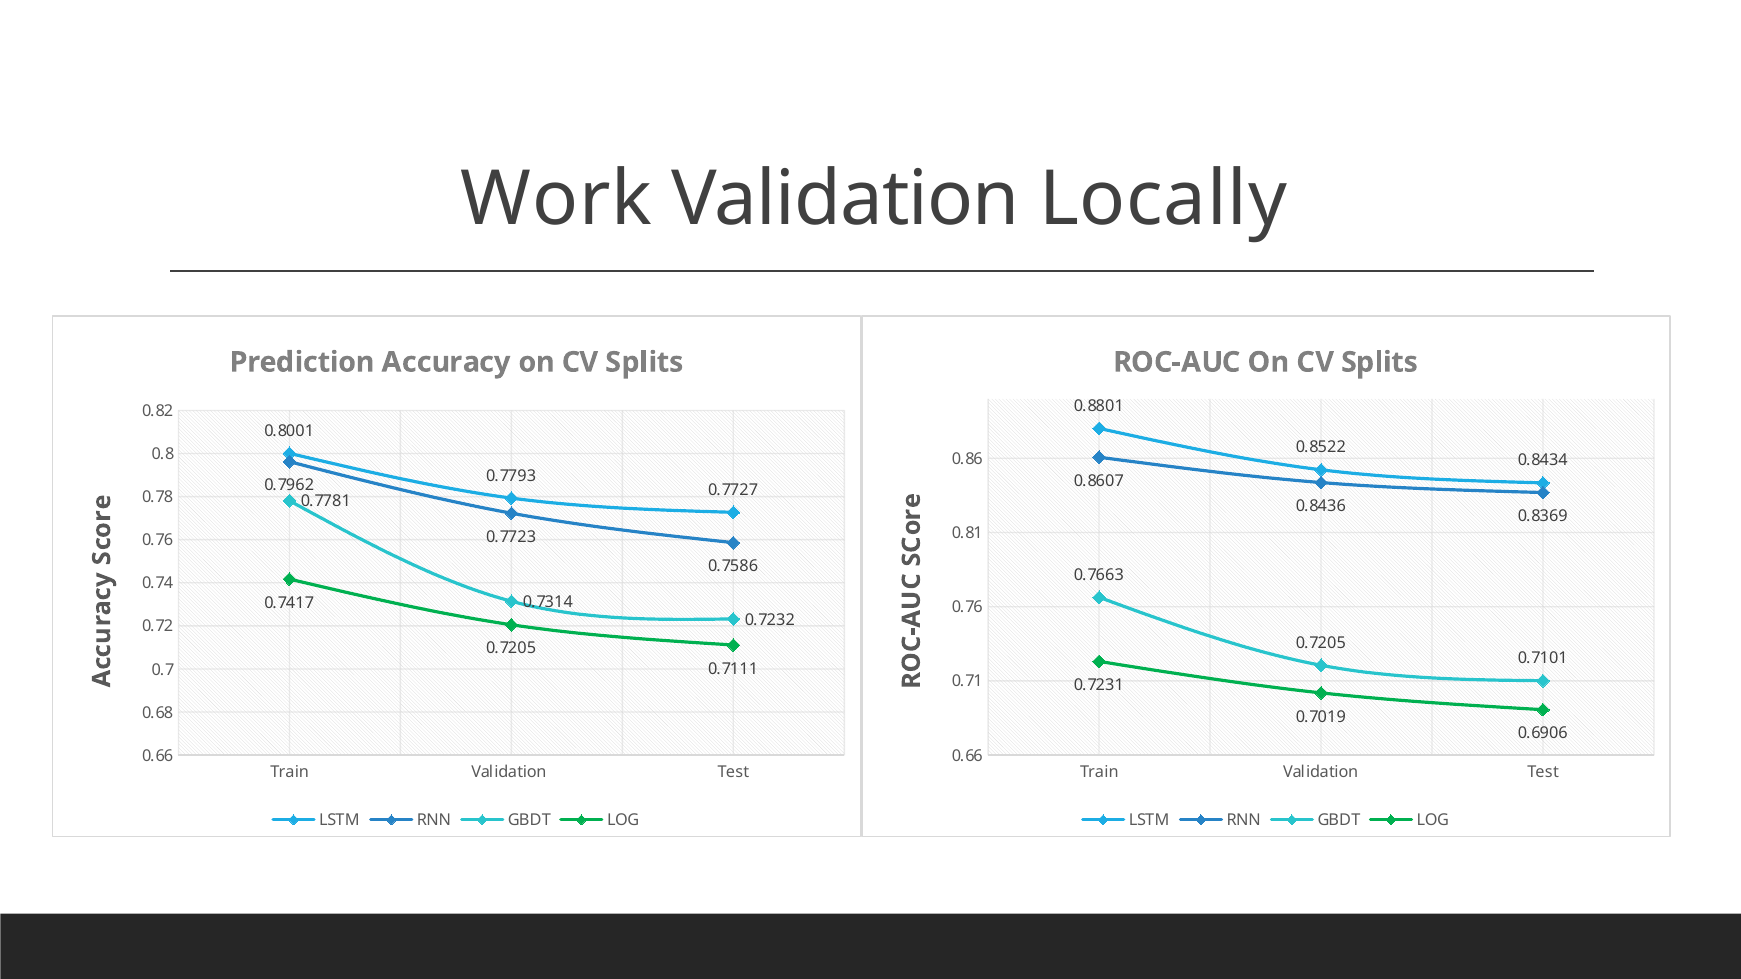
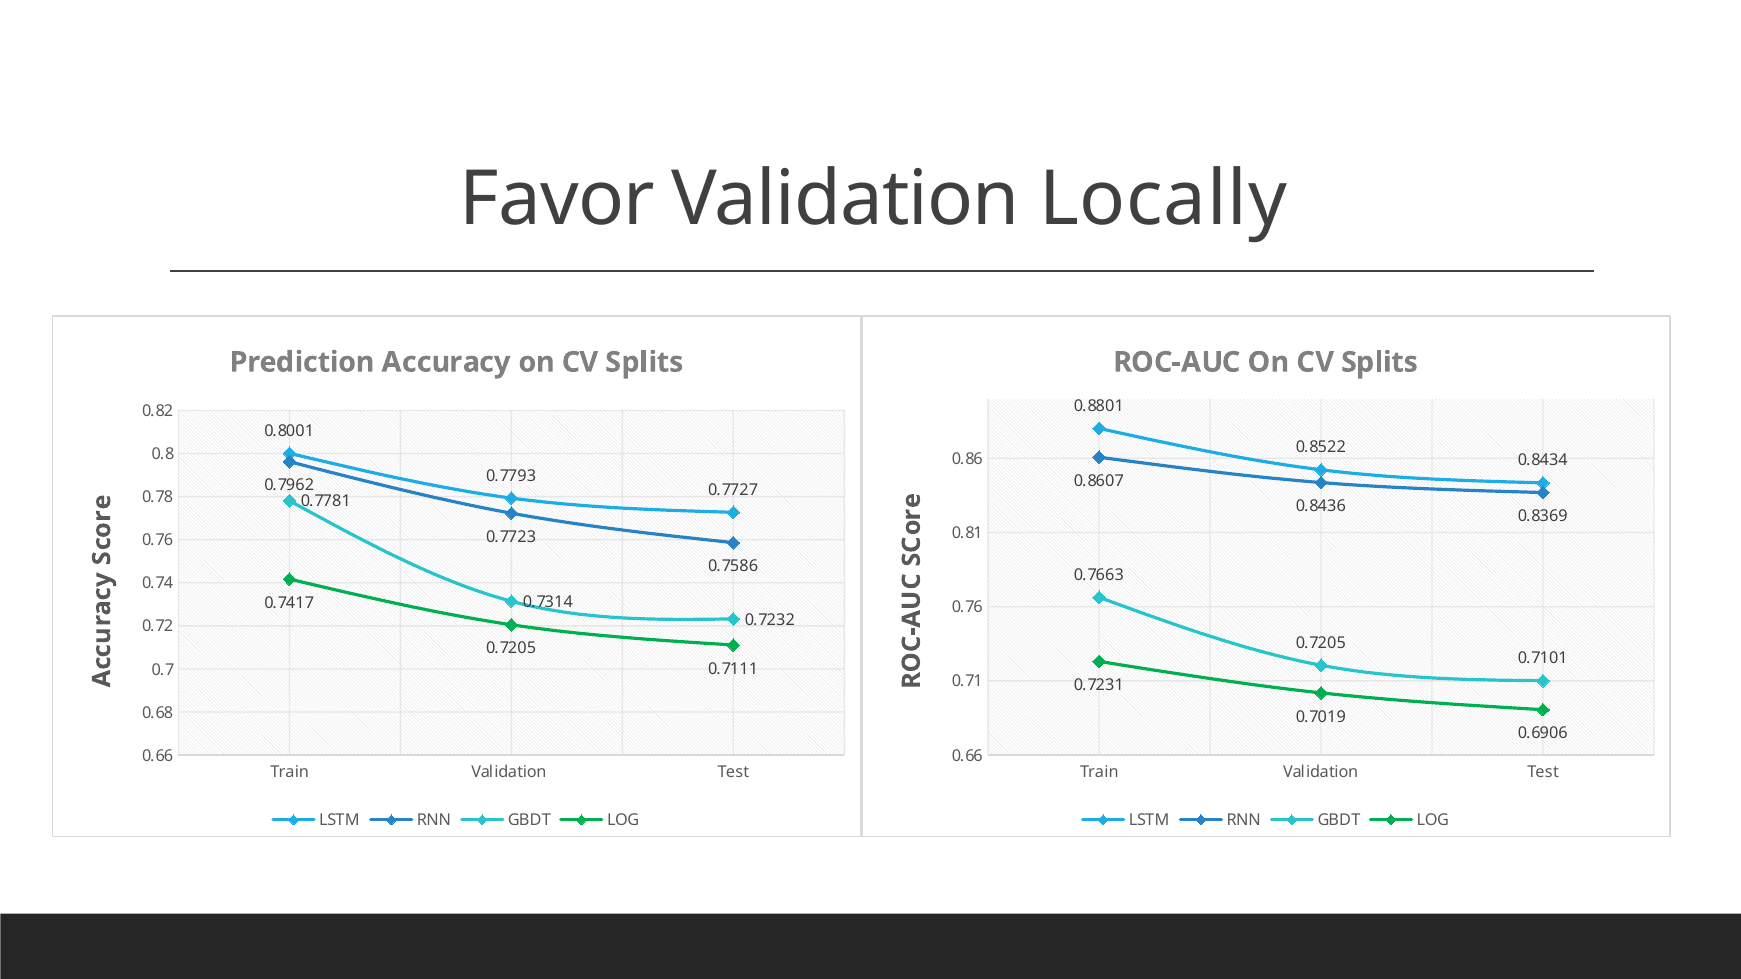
Work: Work -> Favor
